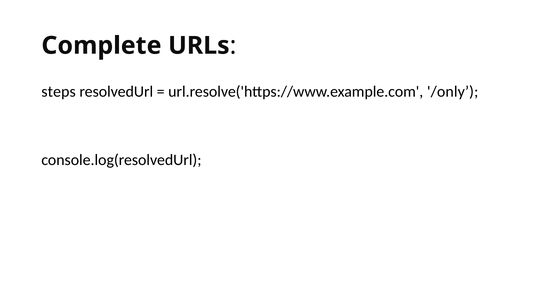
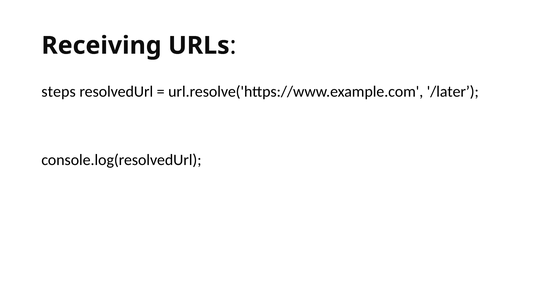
Complete: Complete -> Receiving
/only: /only -> /later
